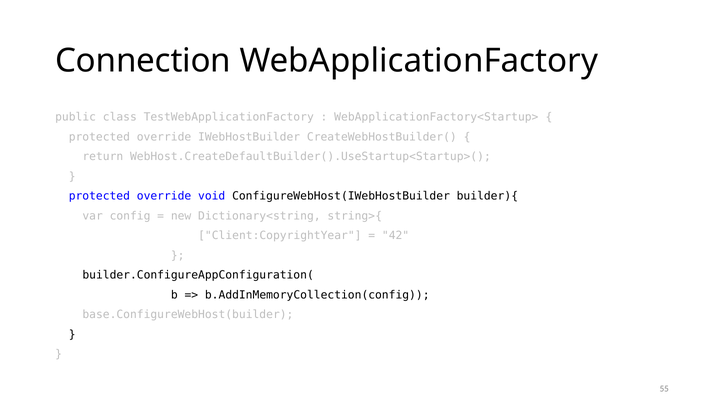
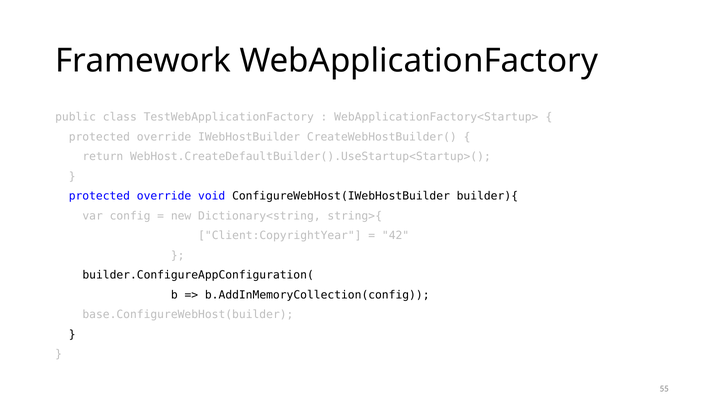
Connection: Connection -> Framework
